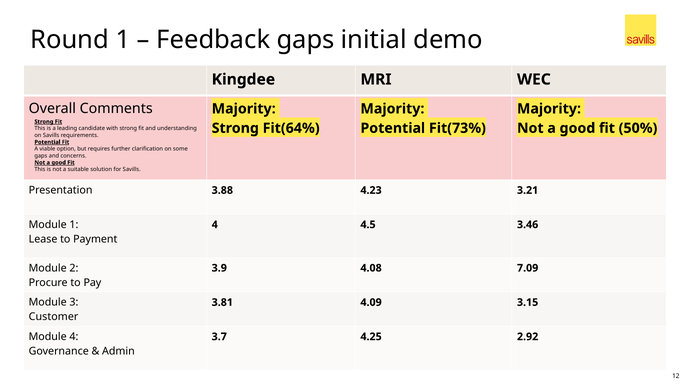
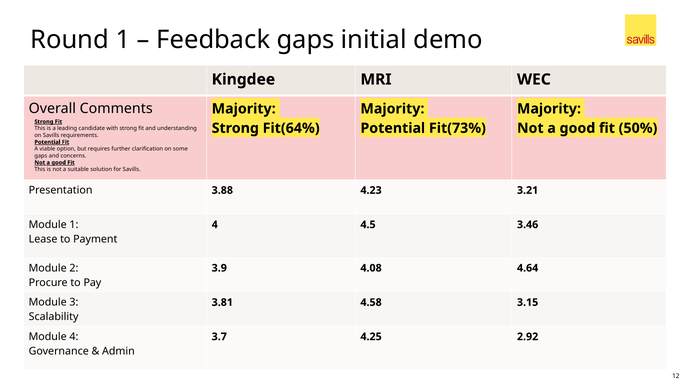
7.09: 7.09 -> 4.64
4.09: 4.09 -> 4.58
Customer: Customer -> Scalability
